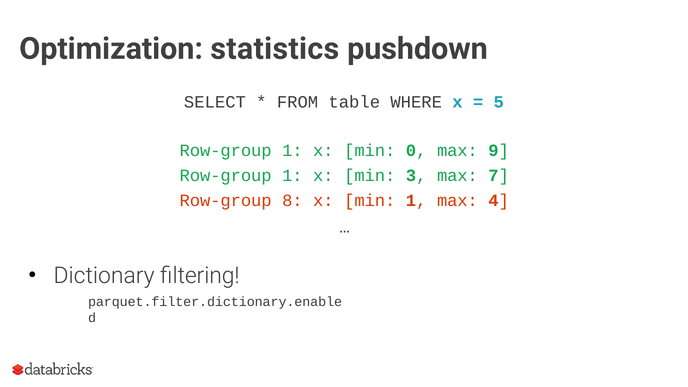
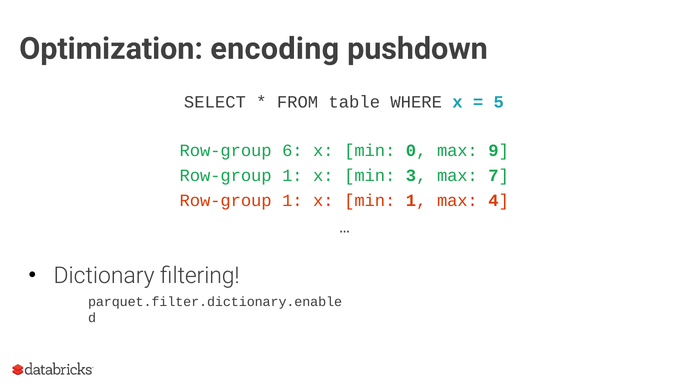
statistics: statistics -> encoding
1 at (292, 150): 1 -> 6
8 at (292, 200): 8 -> 1
